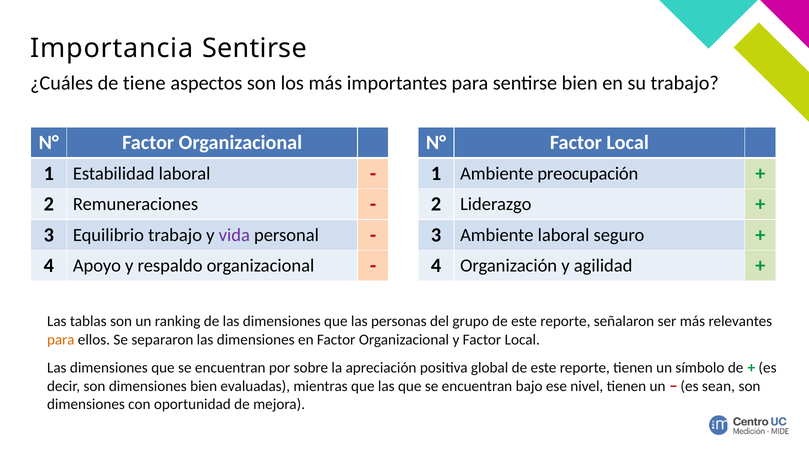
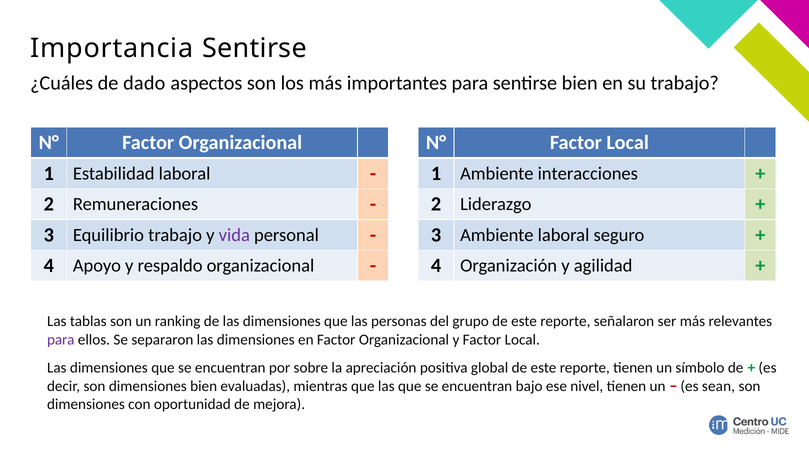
tiene: tiene -> dado
preocupación: preocupación -> interacciones
para at (61, 340) colour: orange -> purple
